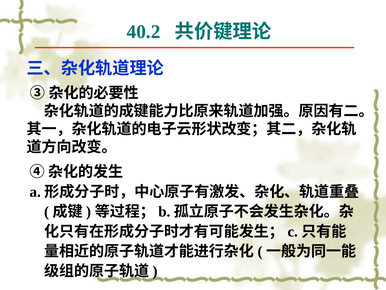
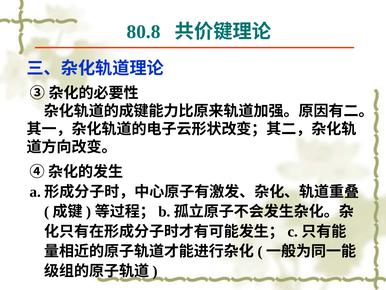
40.2: 40.2 -> 80.8
